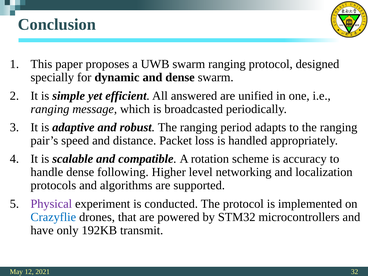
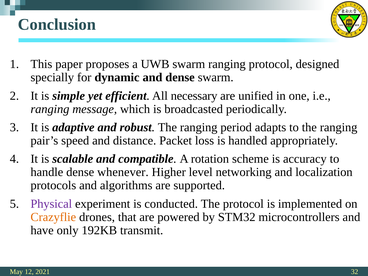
answered: answered -> necessary
following: following -> whenever
Crazyflie colour: blue -> orange
